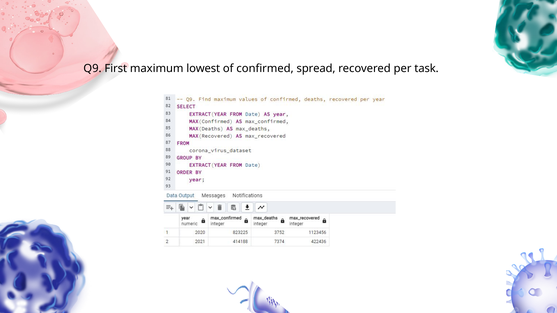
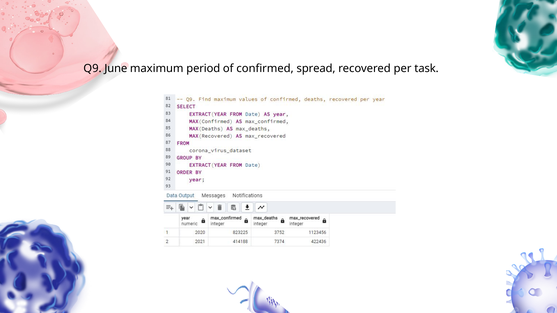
First: First -> June
lowest: lowest -> period
